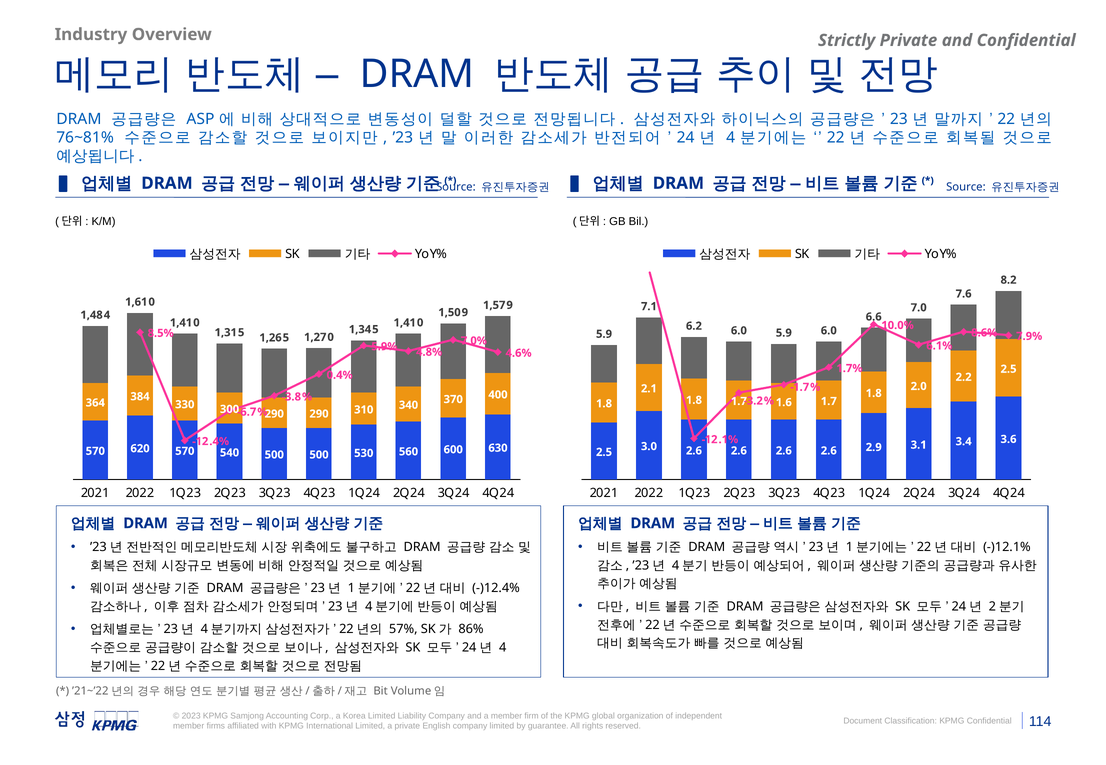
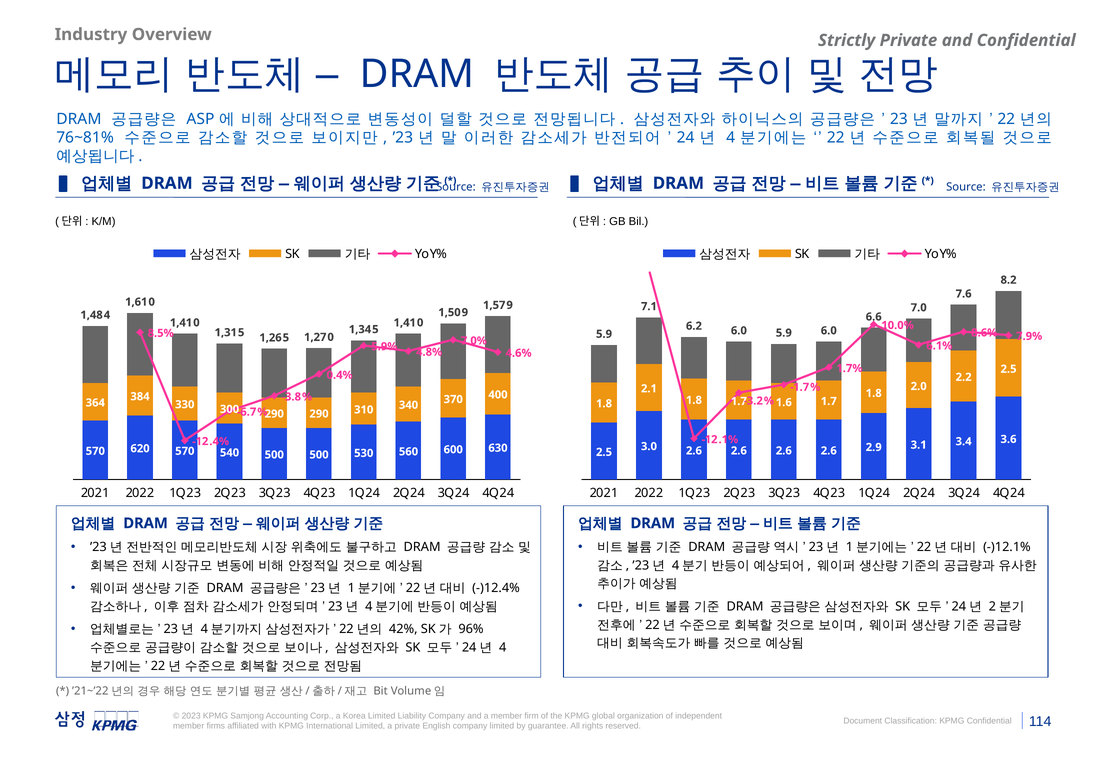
57%: 57% -> 42%
86%: 86% -> 96%
